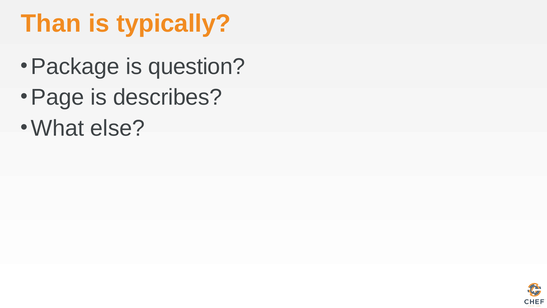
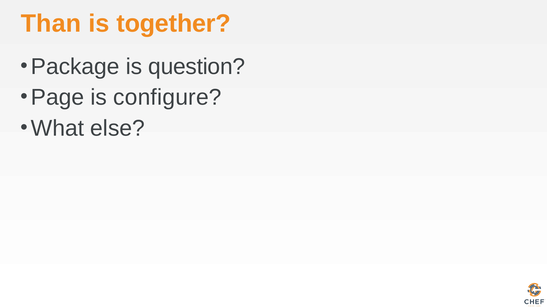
typically: typically -> together
describes: describes -> configure
